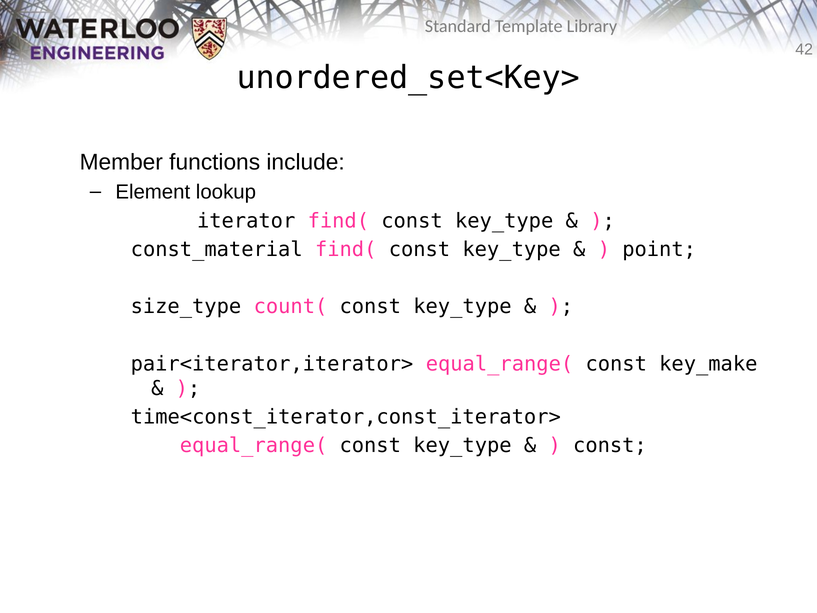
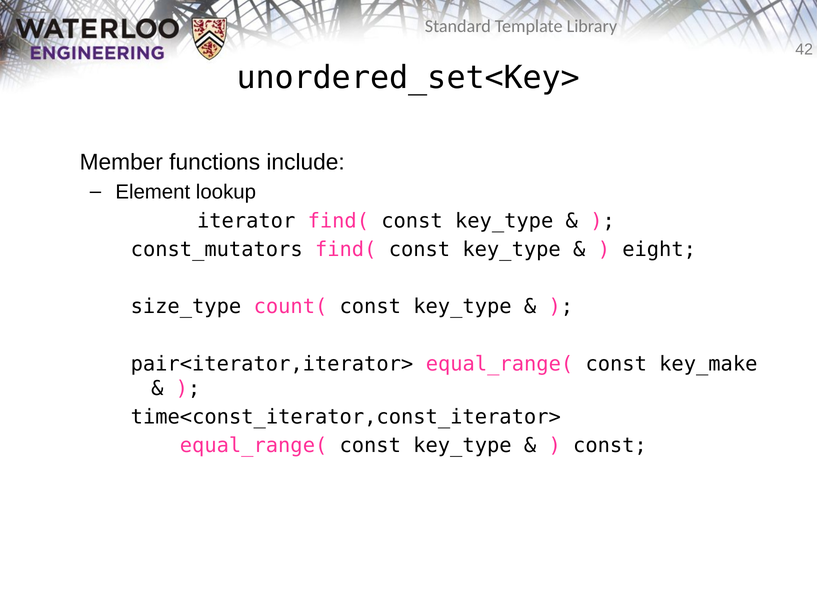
const_material: const_material -> const_mutators
point: point -> eight
